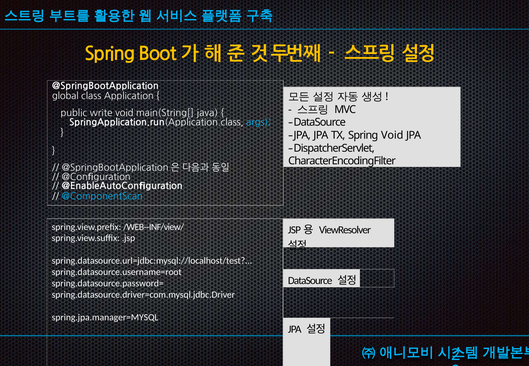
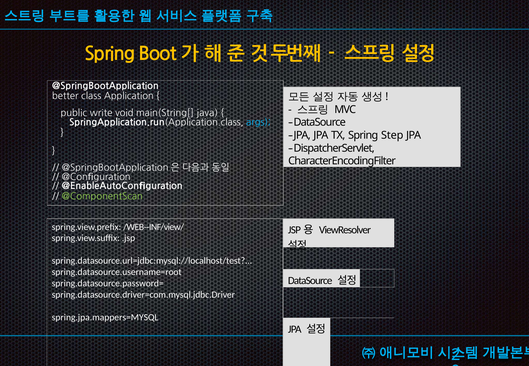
global: global -> better
Spring Void: Void -> Step
@ComponentScan colour: light blue -> light green
spring.jpa.manager=MYSQL: spring.jpa.manager=MYSQL -> spring.jpa.mappers=MYSQL
